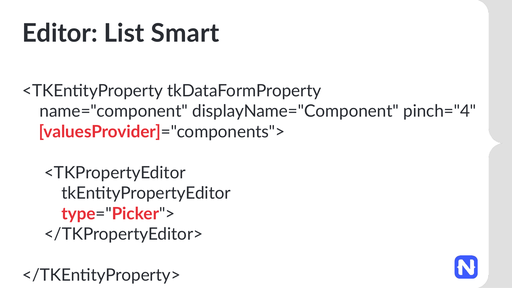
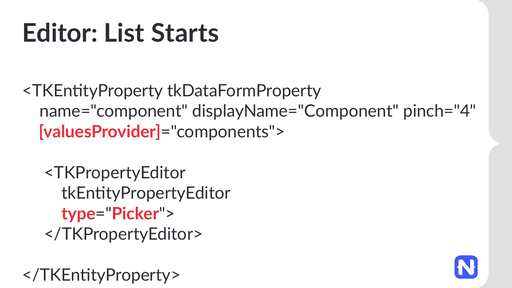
Smart: Smart -> Starts
